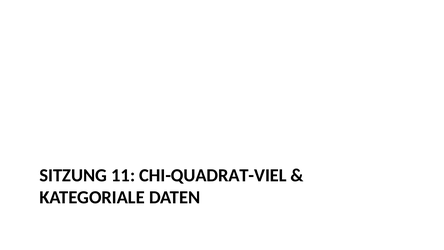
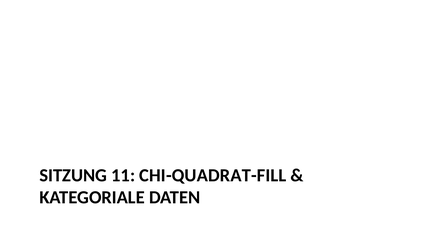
CHI-QUADRAT-VIEL: CHI-QUADRAT-VIEL -> CHI-QUADRAT-FILL
